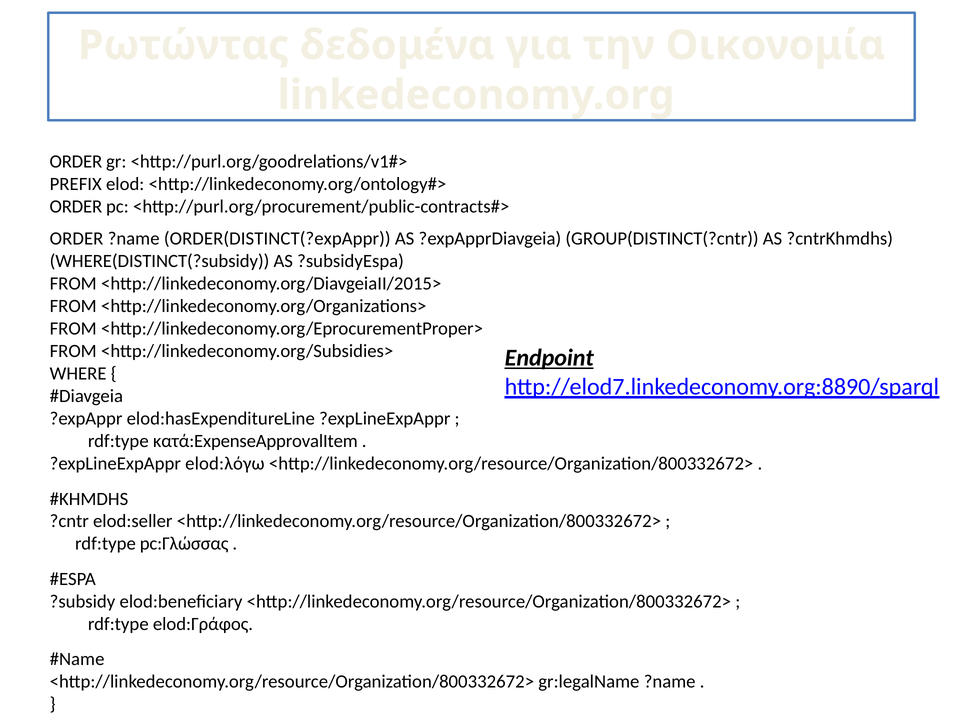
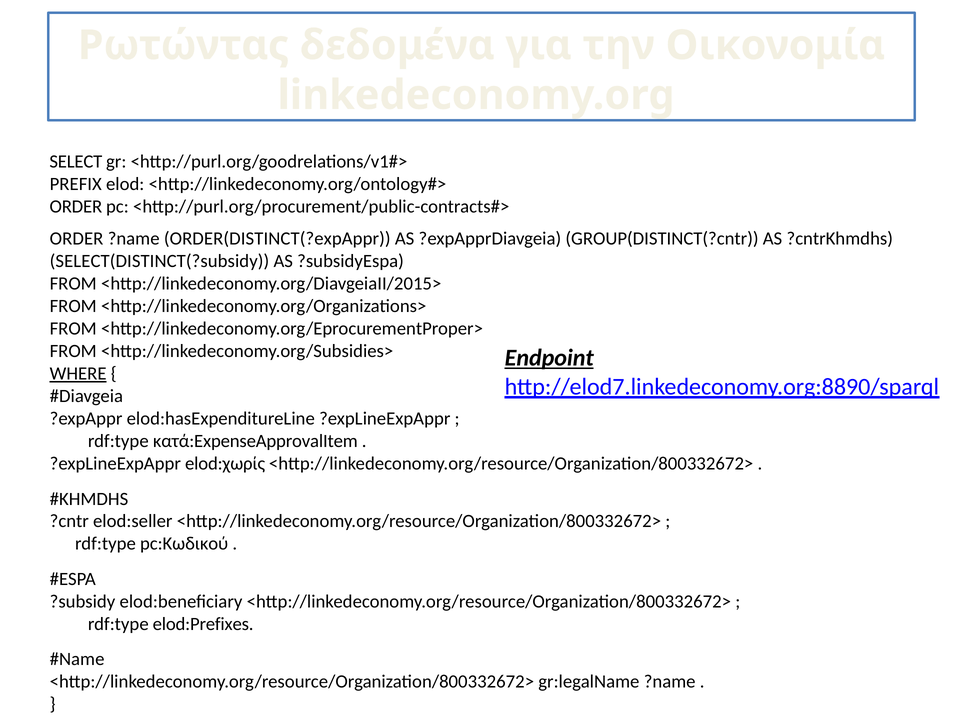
ORDER at (76, 162): ORDER -> SELECT
WHERE(DISTINCT(?subsidy: WHERE(DISTINCT(?subsidy -> SELECT(DISTINCT(?subsidy
WHERE underline: none -> present
elod:λόγω: elod:λόγω -> elod:χωρίς
pc:Γλώσσας: pc:Γλώσσας -> pc:Κωδικού
elod:Γράφος: elod:Γράφος -> elod:Prefixes
